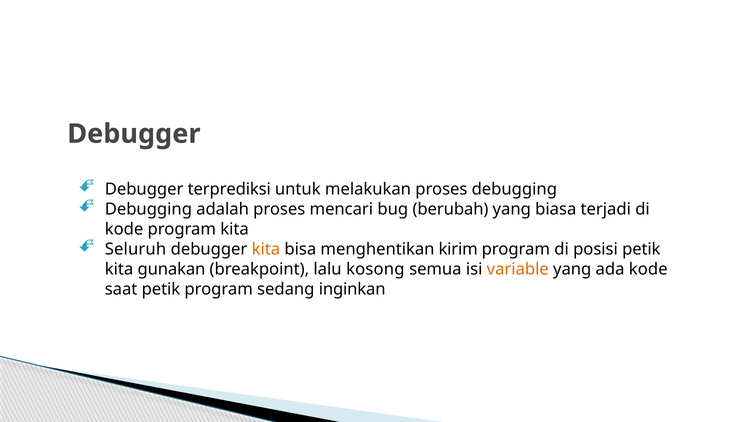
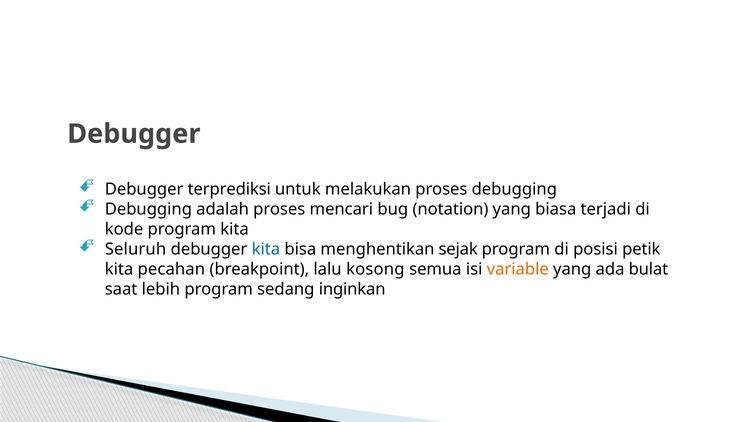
berubah: berubah -> notation
kita at (266, 249) colour: orange -> blue
kirim: kirim -> sejak
gunakan: gunakan -> pecahan
ada kode: kode -> bulat
saat petik: petik -> lebih
